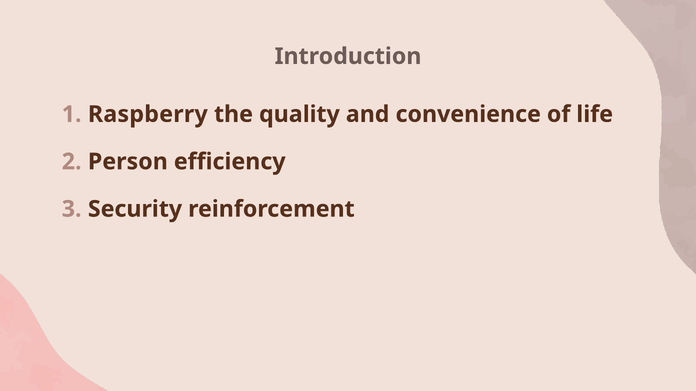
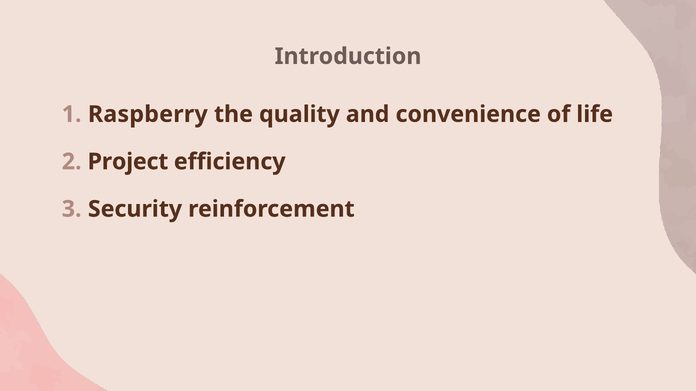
Person: Person -> Project
